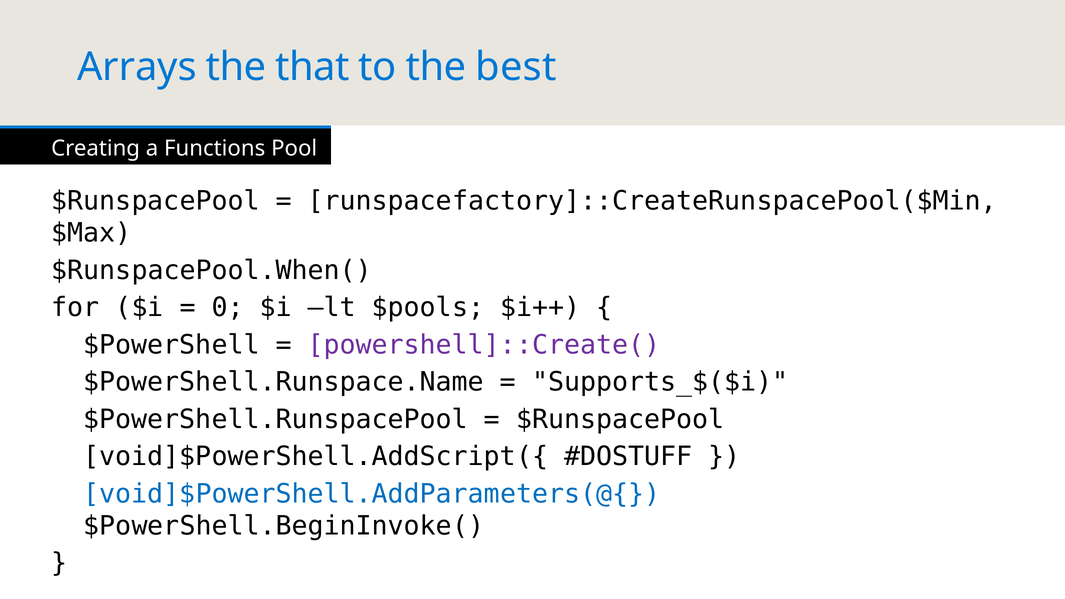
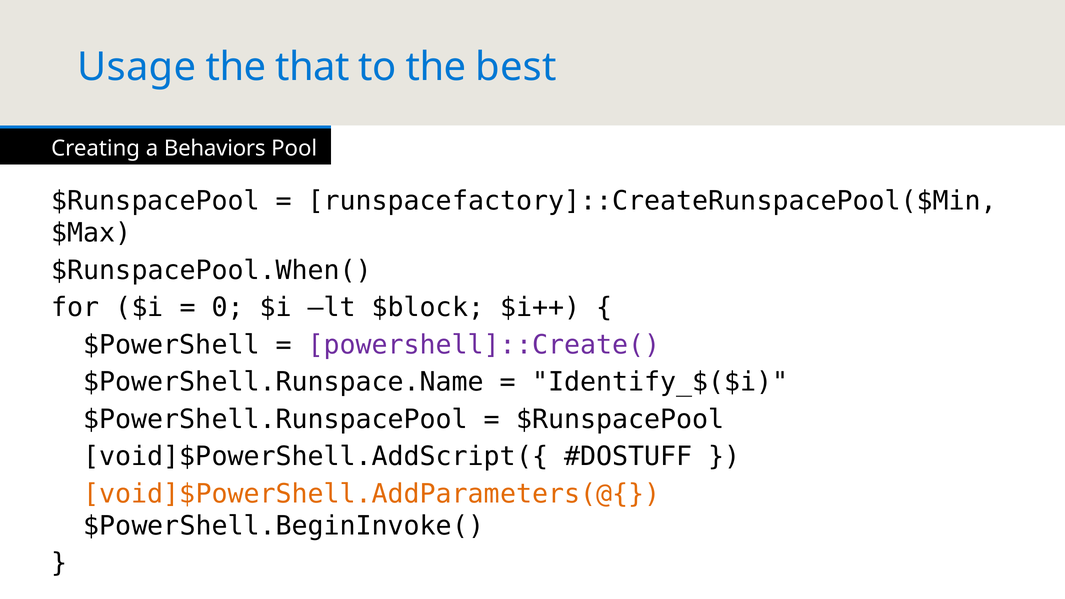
Arrays: Arrays -> Usage
Functions: Functions -> Behaviors
$pools: $pools -> $block
Supports_$($i: Supports_$($i -> Identify_$($i
void]$PowerShell.AddParameters(@{ colour: blue -> orange
